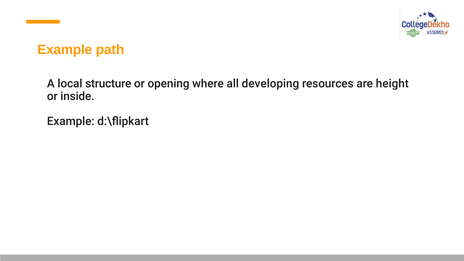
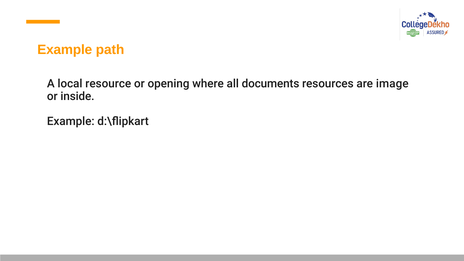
structure: structure -> resource
developing: developing -> documents
height: height -> image
